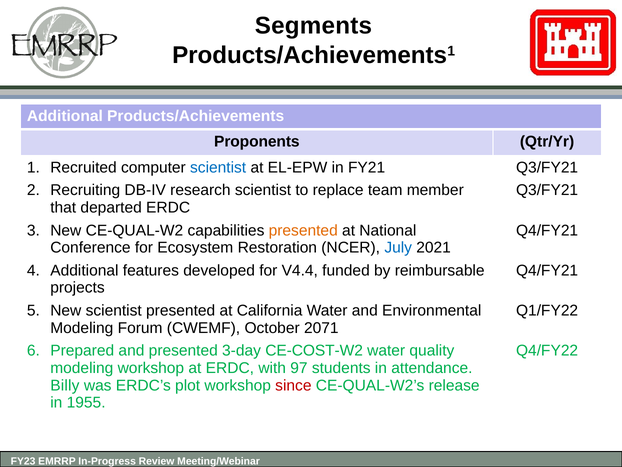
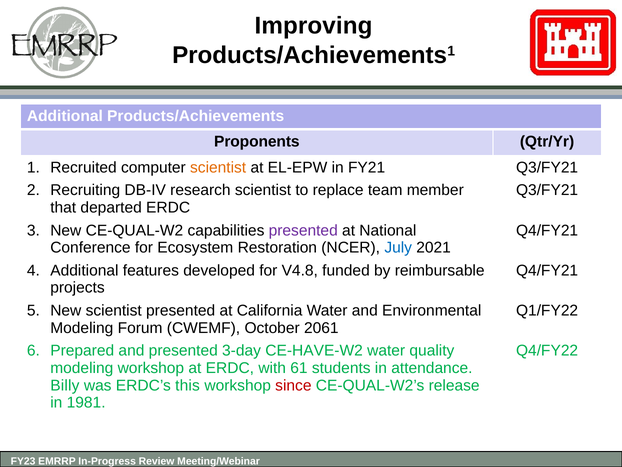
Segments: Segments -> Improving
scientist at (218, 168) colour: blue -> orange
presented at (303, 230) colour: orange -> purple
V4.4: V4.4 -> V4.8
2071: 2071 -> 2061
CE-COST-W2: CE-COST-W2 -> CE-HAVE-W2
97: 97 -> 61
plot: plot -> this
1955: 1955 -> 1981
